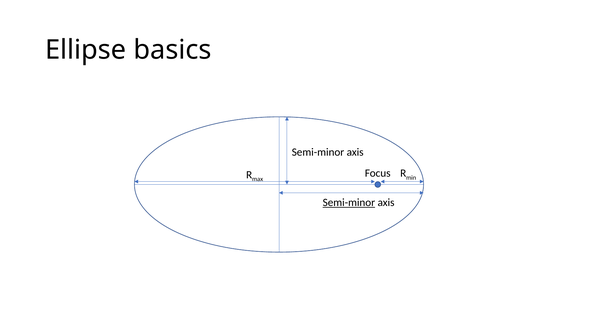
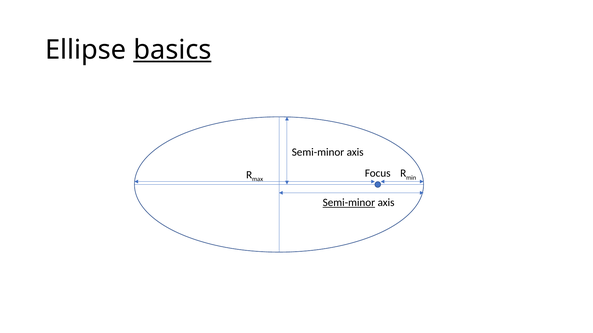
basics underline: none -> present
